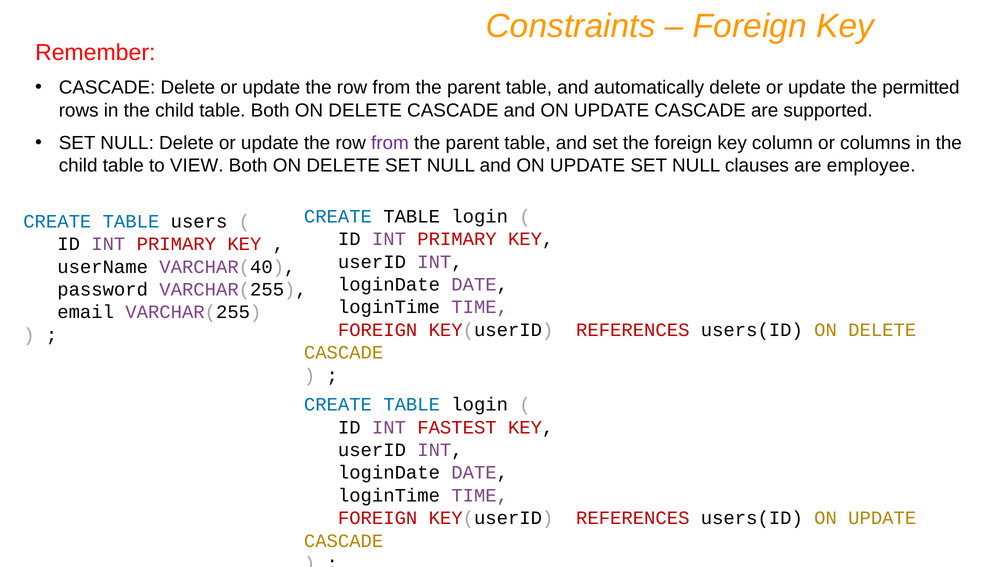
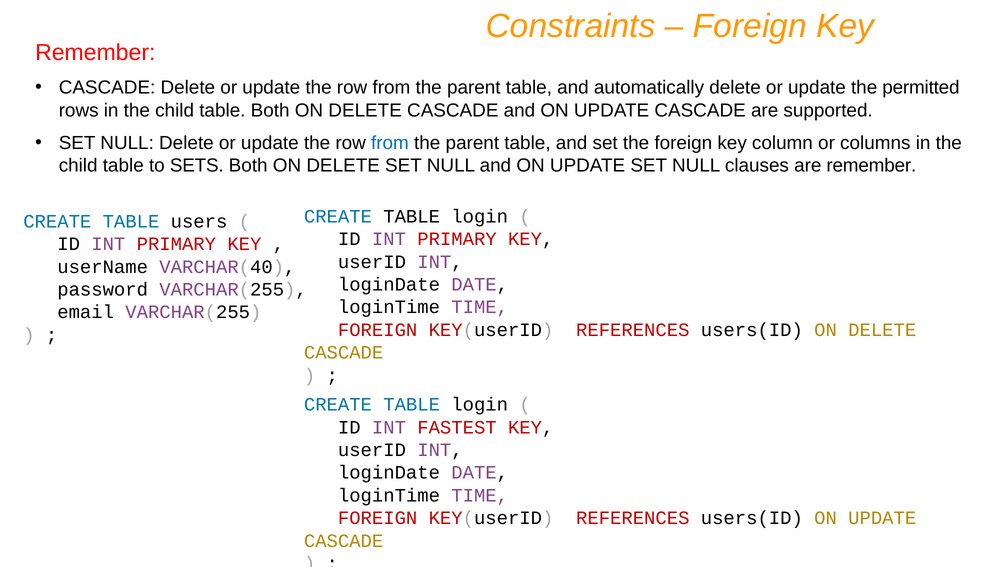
from at (390, 143) colour: purple -> blue
VIEW: VIEW -> SETS
are employee: employee -> remember
